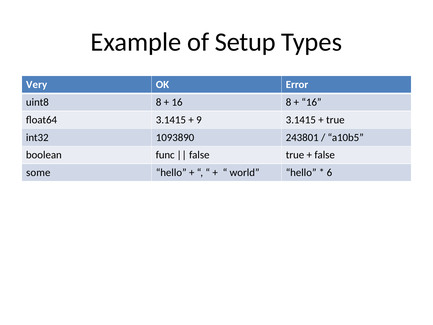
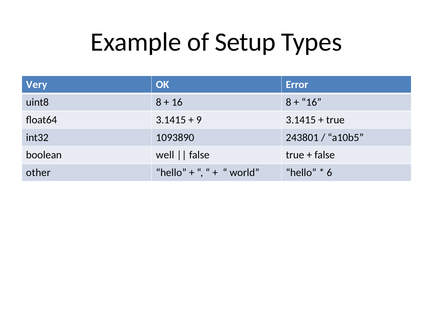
func: func -> well
some: some -> other
